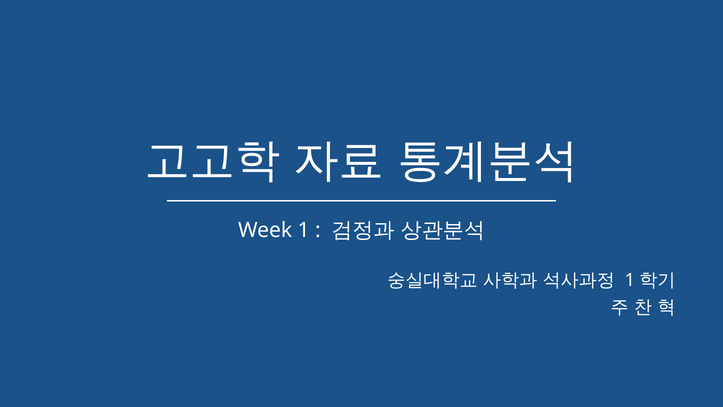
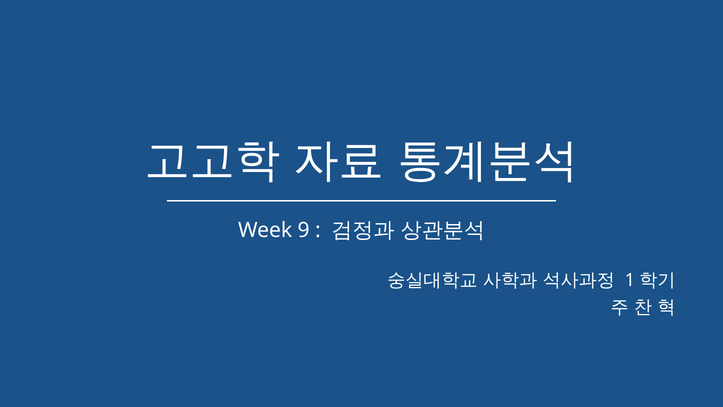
Week 1: 1 -> 9
